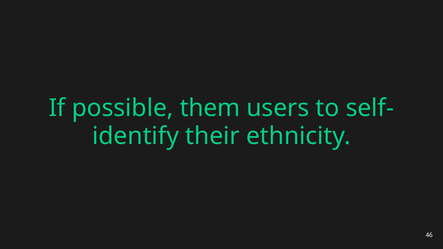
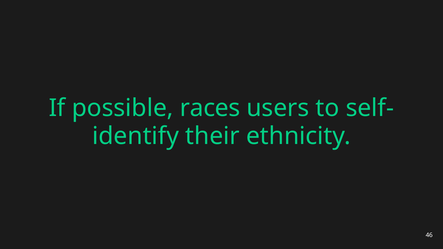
them: them -> races
